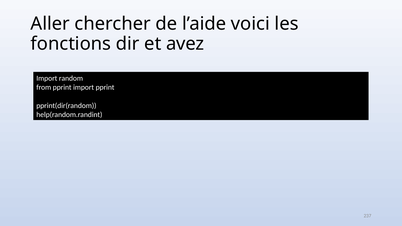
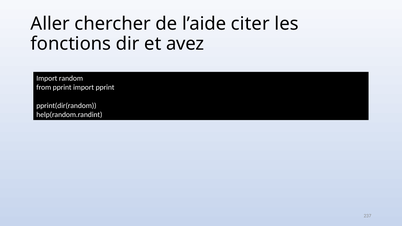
voici: voici -> citer
